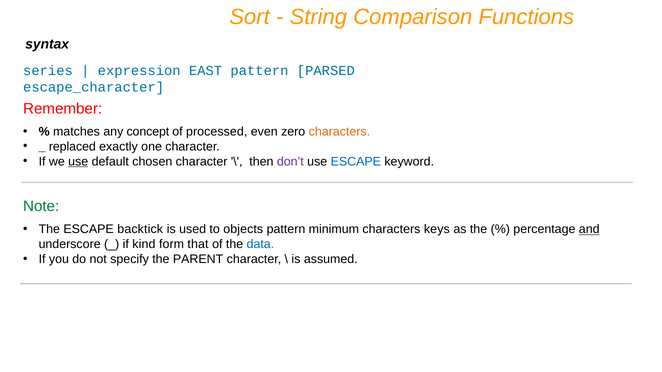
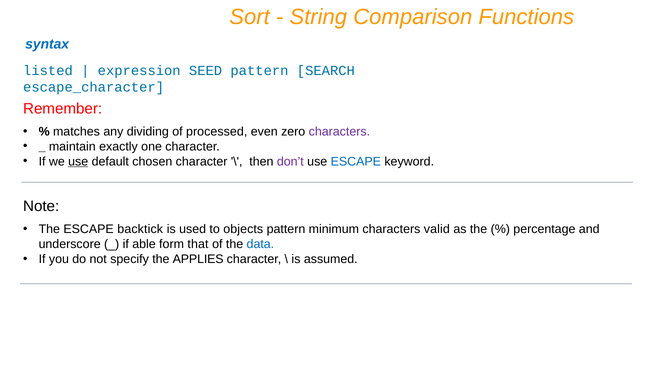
syntax colour: black -> blue
series: series -> listed
EAST: EAST -> SEED
PARSED: PARSED -> SEARCH
concept: concept -> dividing
characters at (339, 132) colour: orange -> purple
replaced: replaced -> maintain
Note colour: green -> black
keys: keys -> valid
and underline: present -> none
kind: kind -> able
PARENT: PARENT -> APPLIES
